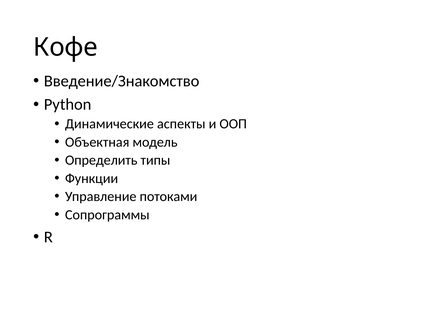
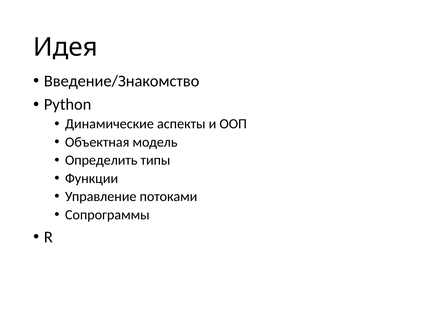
Кофе: Кофе -> Идея
